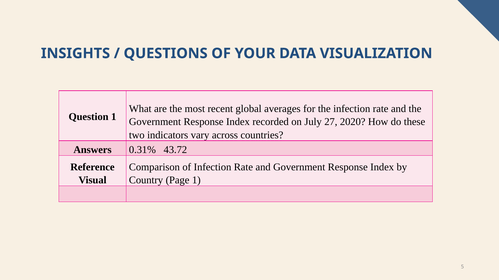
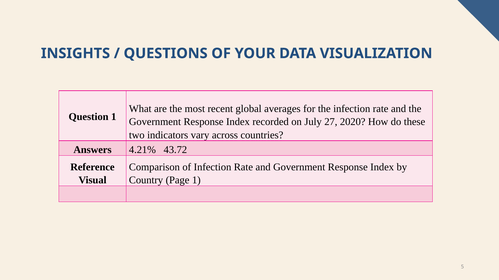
0.31%: 0.31% -> 4.21%
